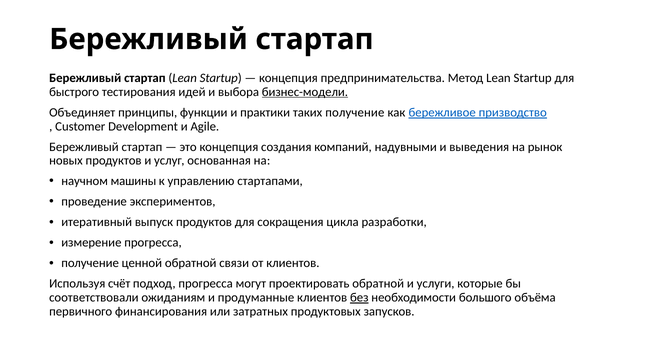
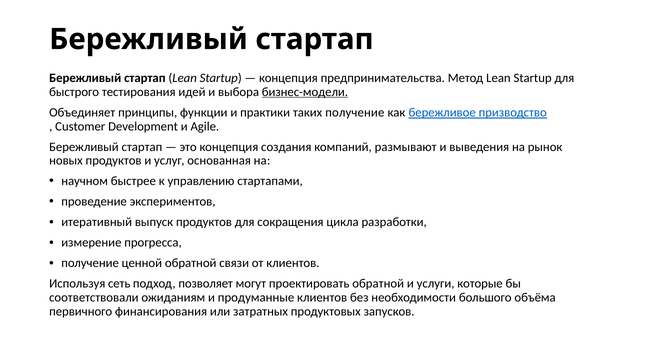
надувными: надувными -> размывают
машины: машины -> быстрее
счёт: счёт -> сеть
подход прогресса: прогресса -> позволяет
без underline: present -> none
